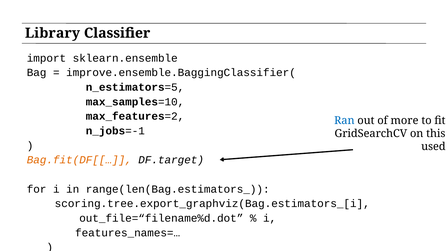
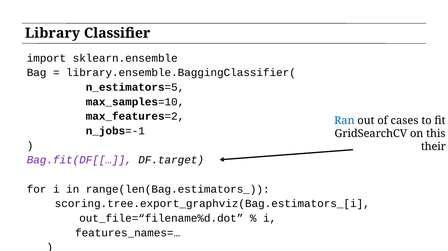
improve.ensemble.BaggingClassifier(: improve.ensemble.BaggingClassifier( -> library.ensemble.BaggingClassifier(
more: more -> cases
used: used -> their
Bag.fit(DF[[… colour: orange -> purple
